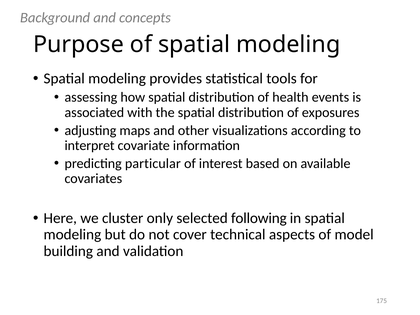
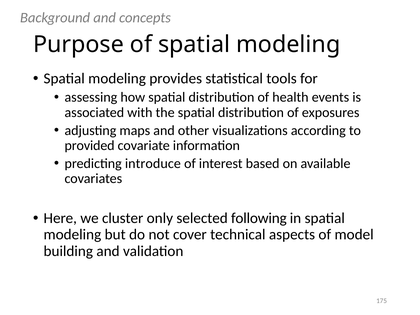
interpret: interpret -> provided
particular: particular -> introduce
